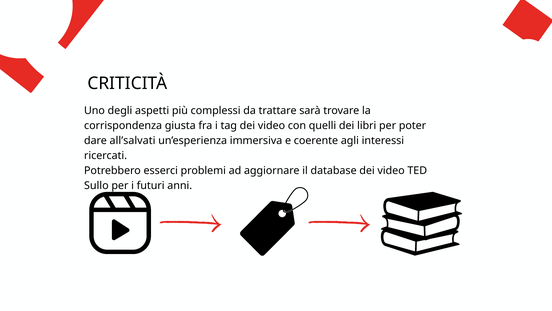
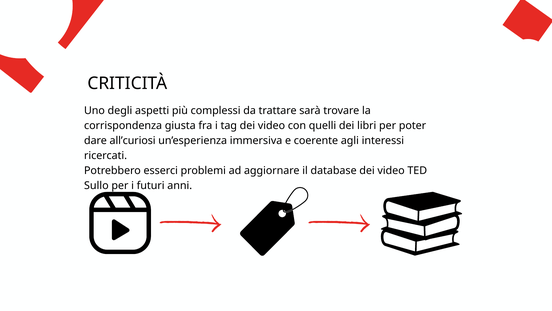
all’salvati: all’salvati -> all’curiosi
